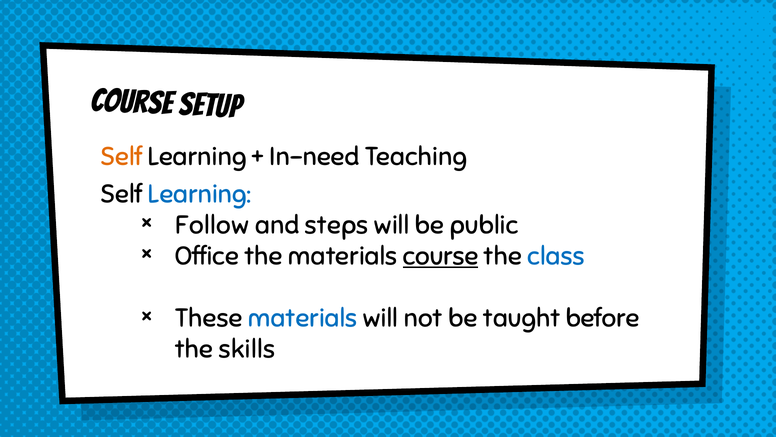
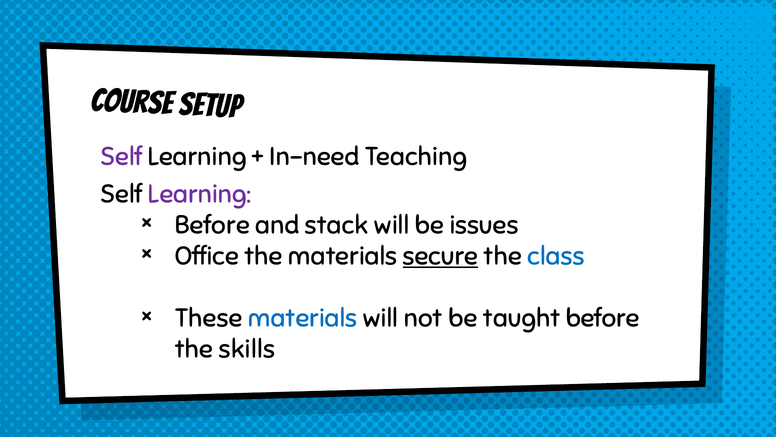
Self at (121, 156) colour: orange -> purple
Learning at (199, 194) colour: blue -> purple
Follow at (212, 225): Follow -> Before
steps: steps -> stack
public: public -> issues
materials course: course -> secure
